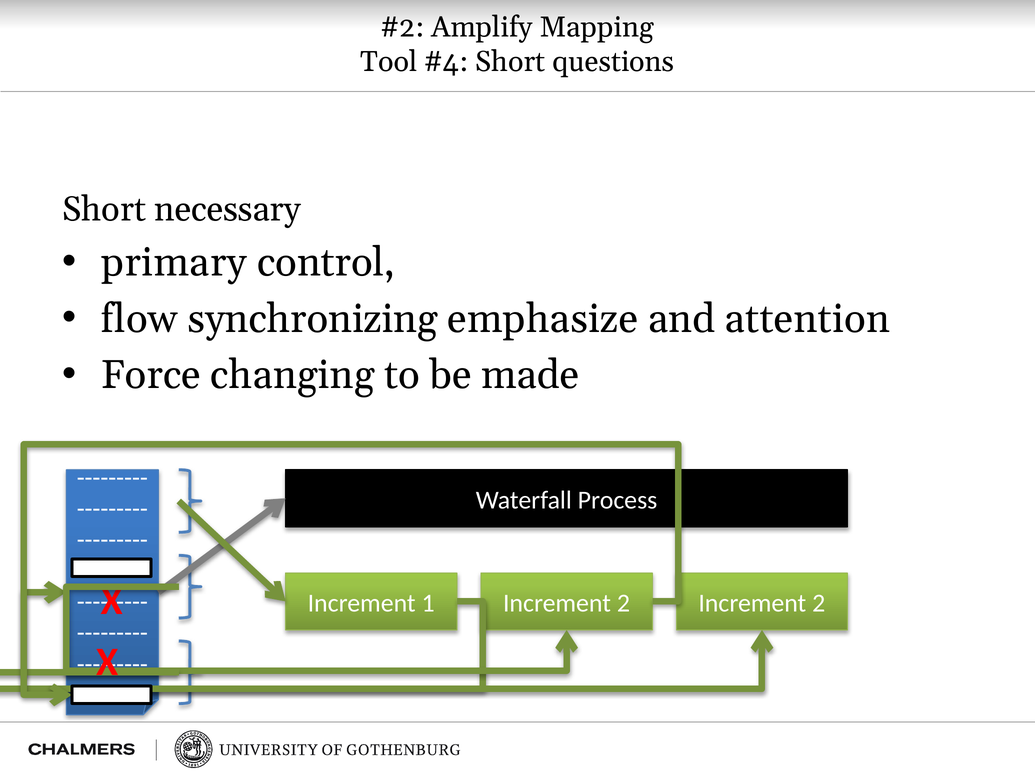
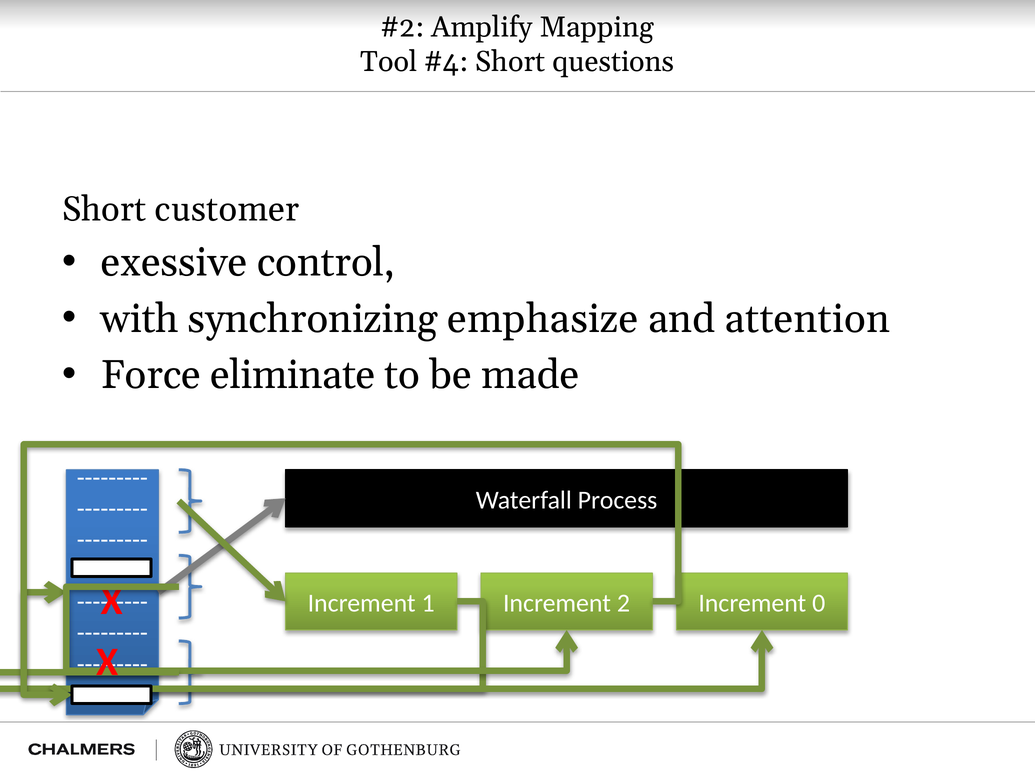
necessary: necessary -> customer
primary: primary -> exessive
flow: flow -> with
changing: changing -> eliminate
2 at (819, 603): 2 -> 0
